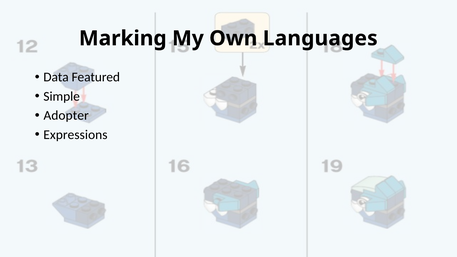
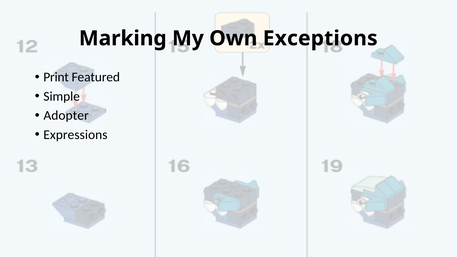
Languages: Languages -> Exceptions
Data: Data -> Print
